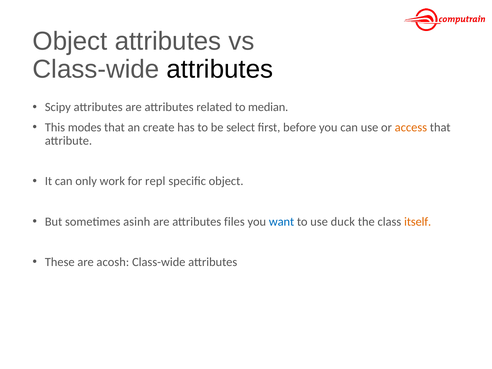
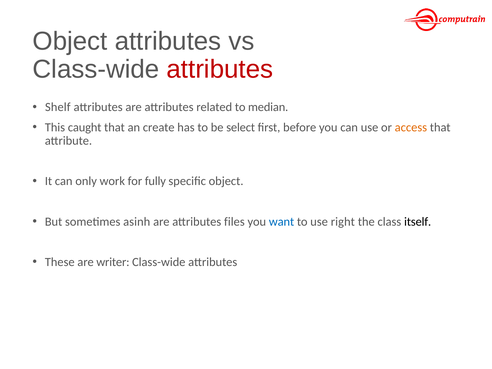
attributes at (220, 69) colour: black -> red
Scipy: Scipy -> Shelf
modes: modes -> caught
repl: repl -> fully
duck: duck -> right
itself colour: orange -> black
acosh: acosh -> writer
